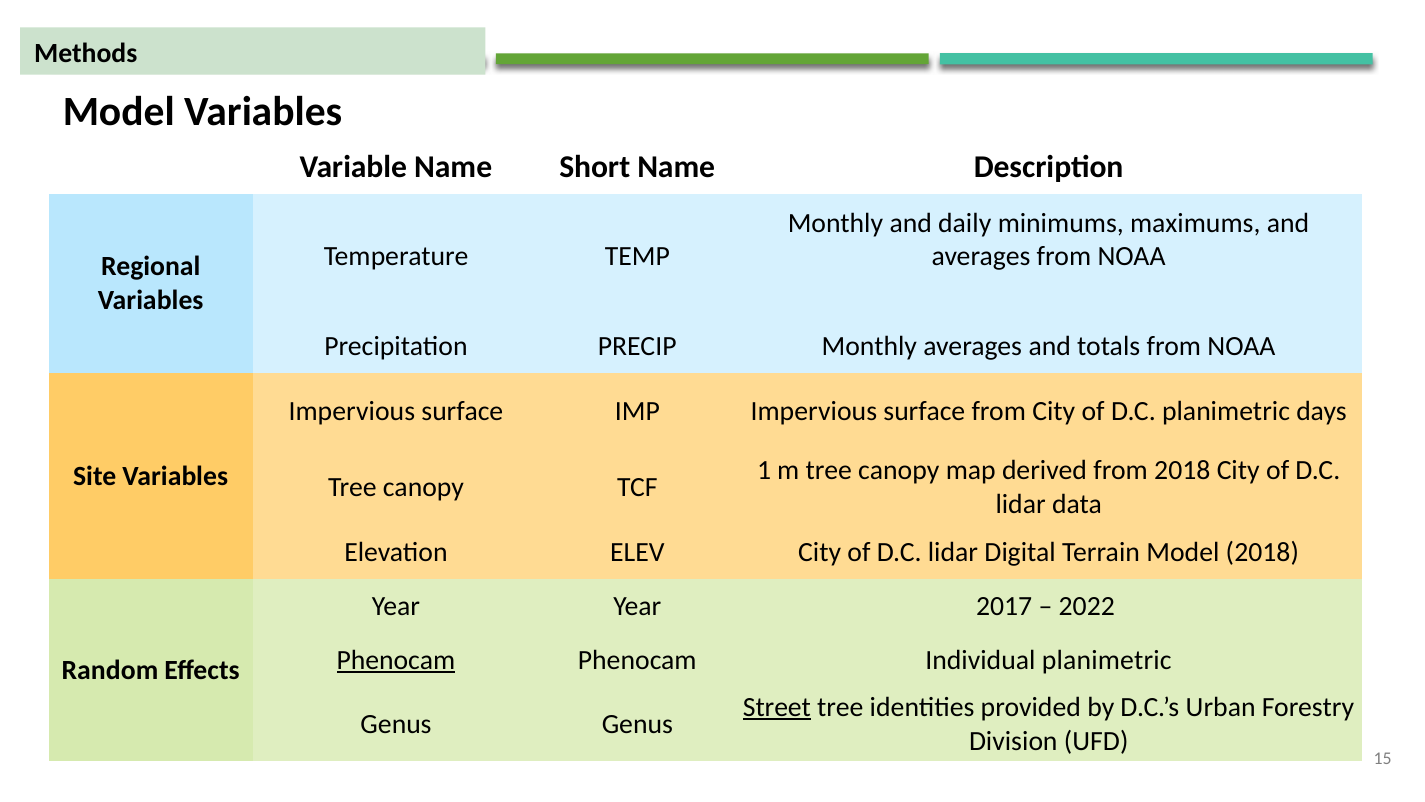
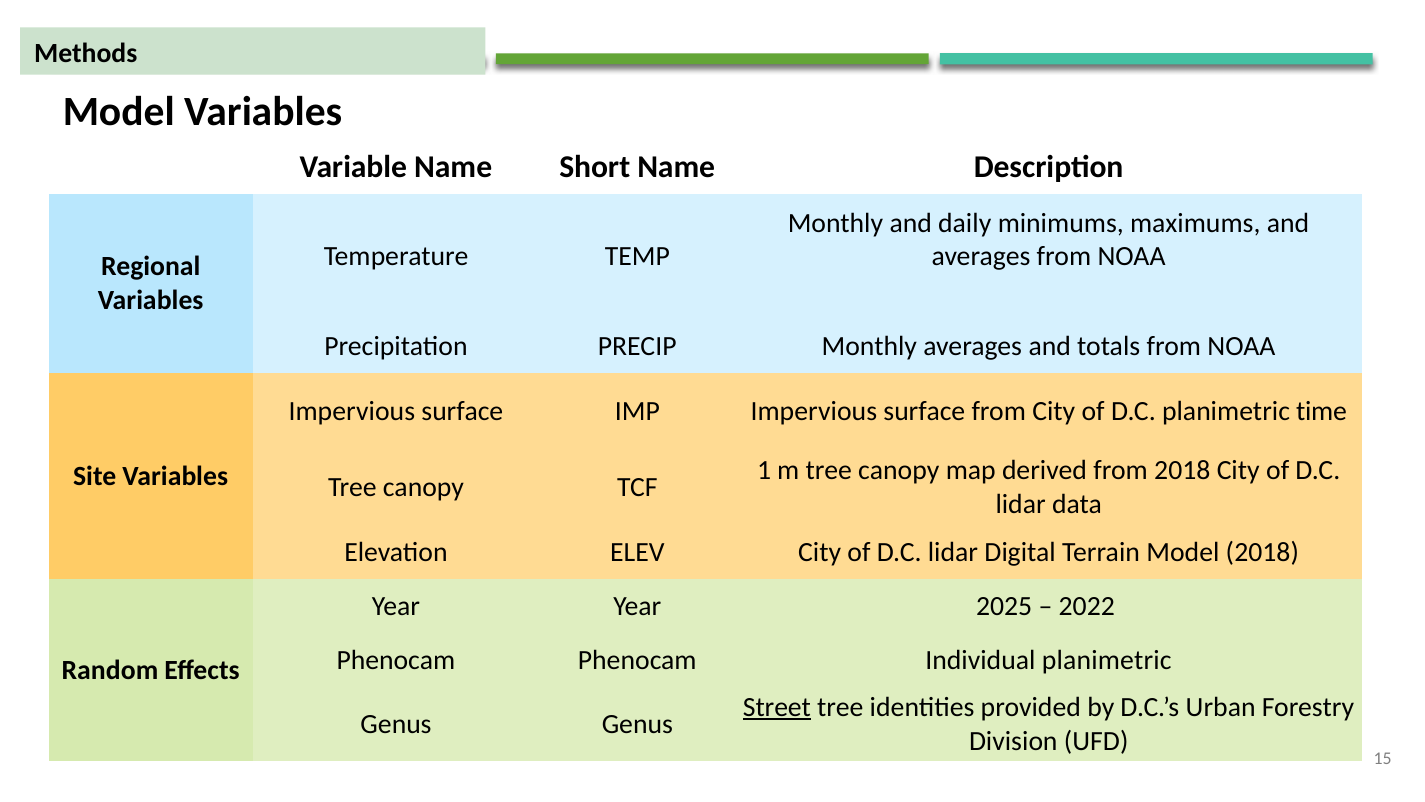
days: days -> time
2017: 2017 -> 2025
Phenocam at (396, 660) underline: present -> none
